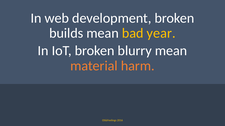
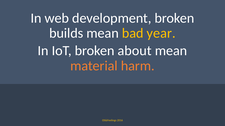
blurry: blurry -> about
